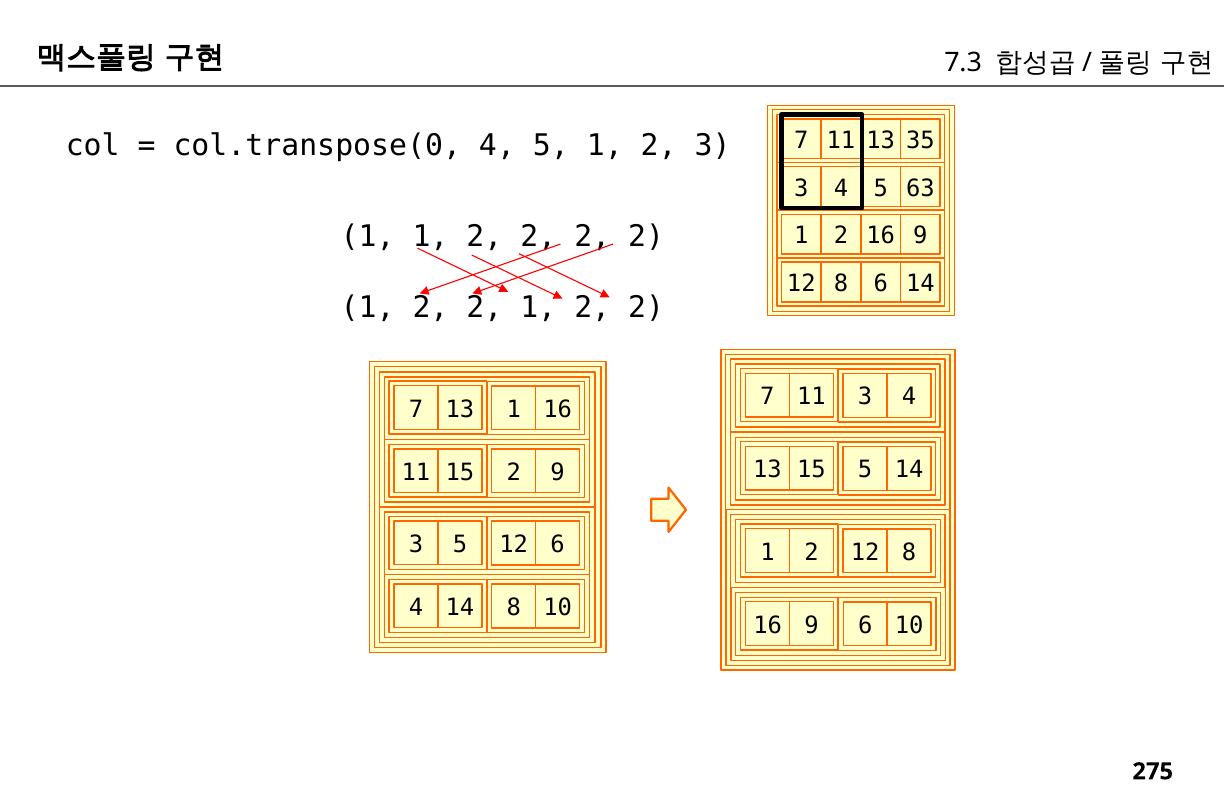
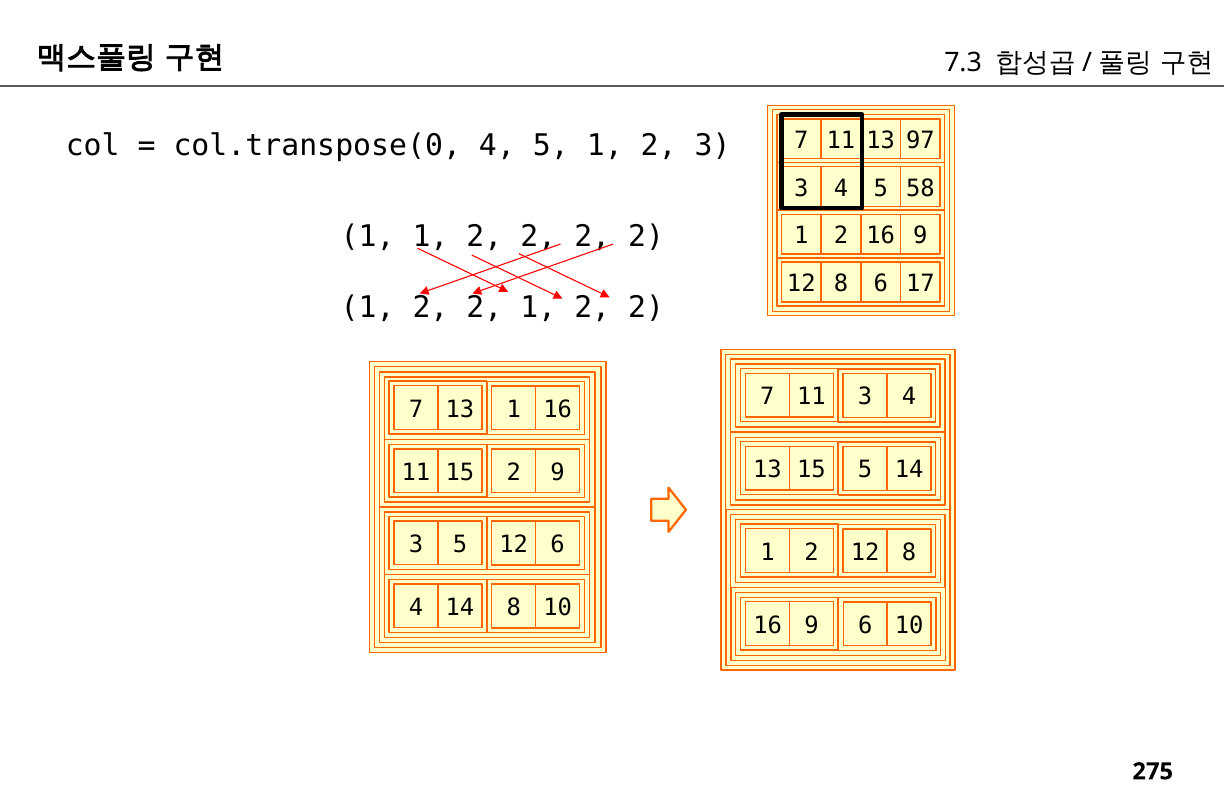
35: 35 -> 97
63: 63 -> 58
6 14: 14 -> 17
